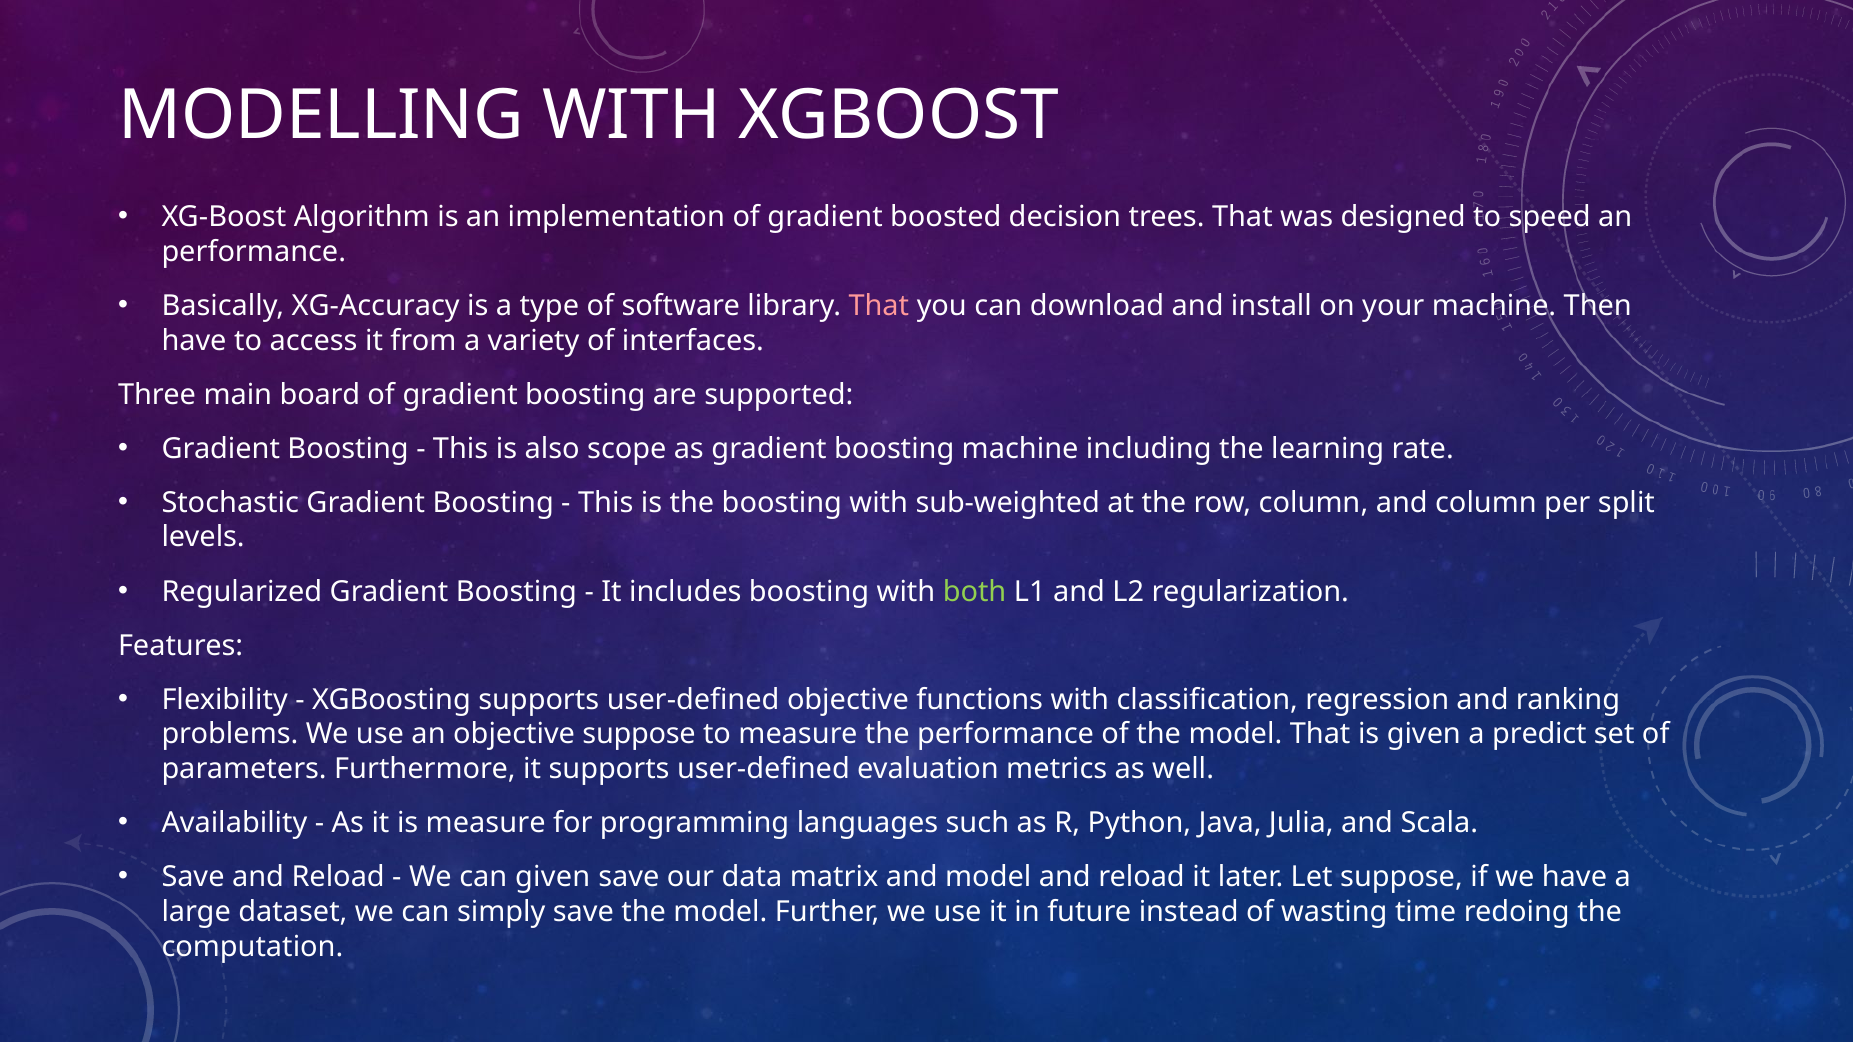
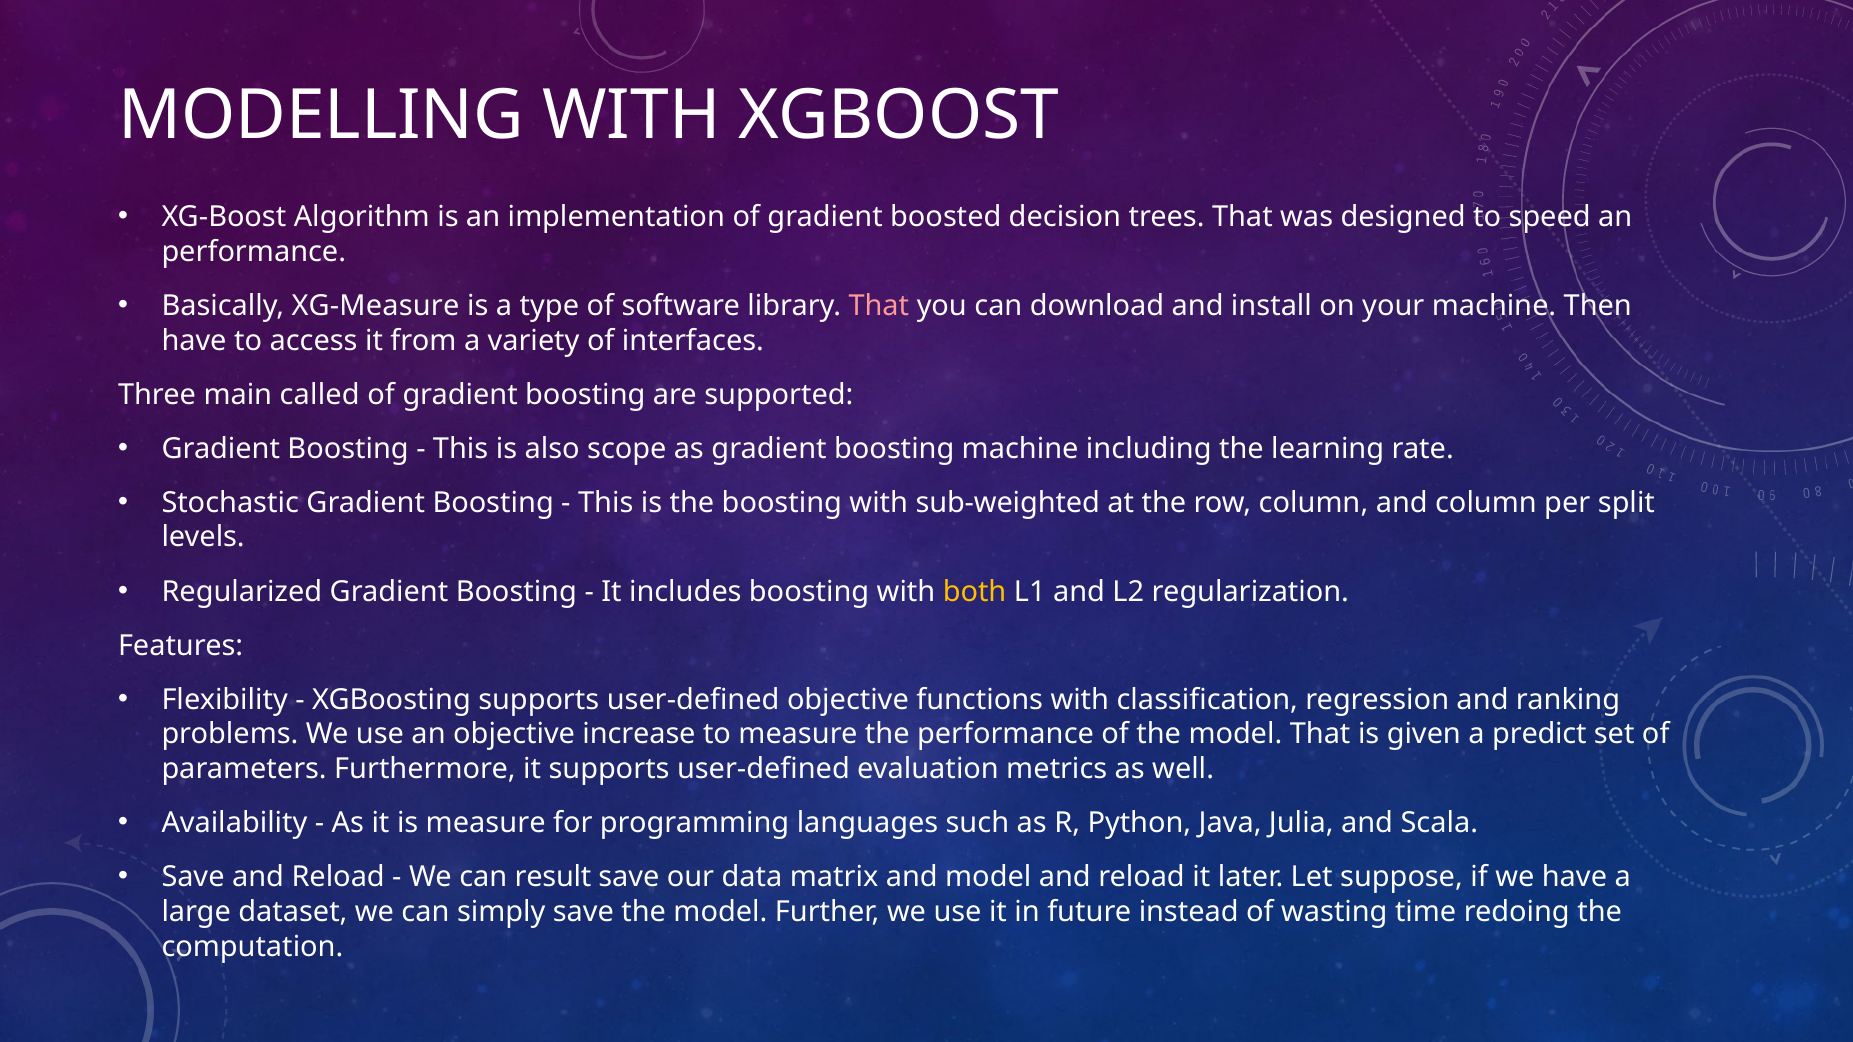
XG-Accuracy: XG-Accuracy -> XG-Measure
board: board -> called
both colour: light green -> yellow
objective suppose: suppose -> increase
can given: given -> result
